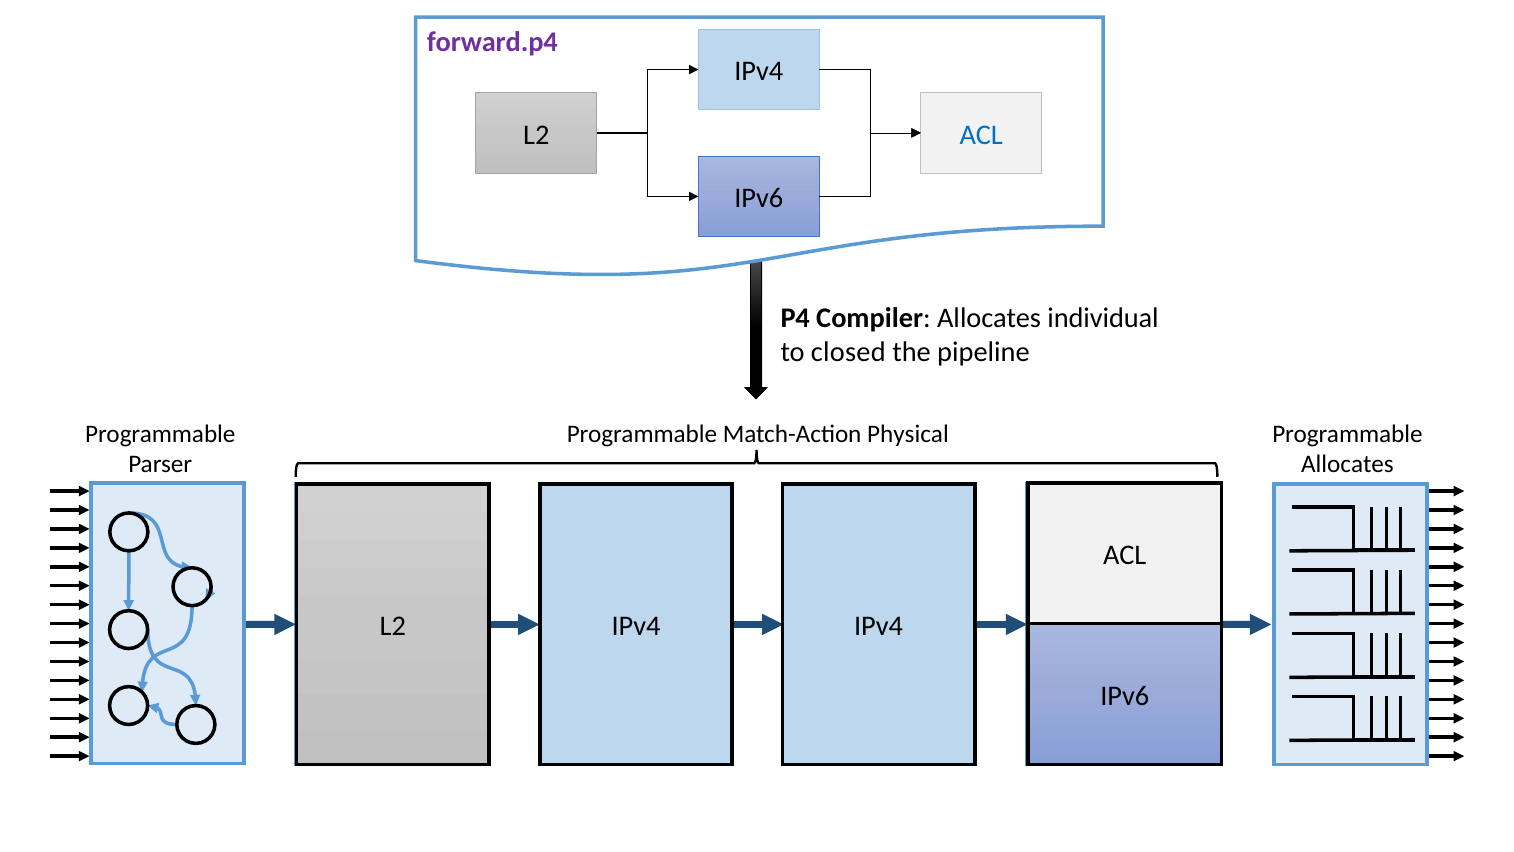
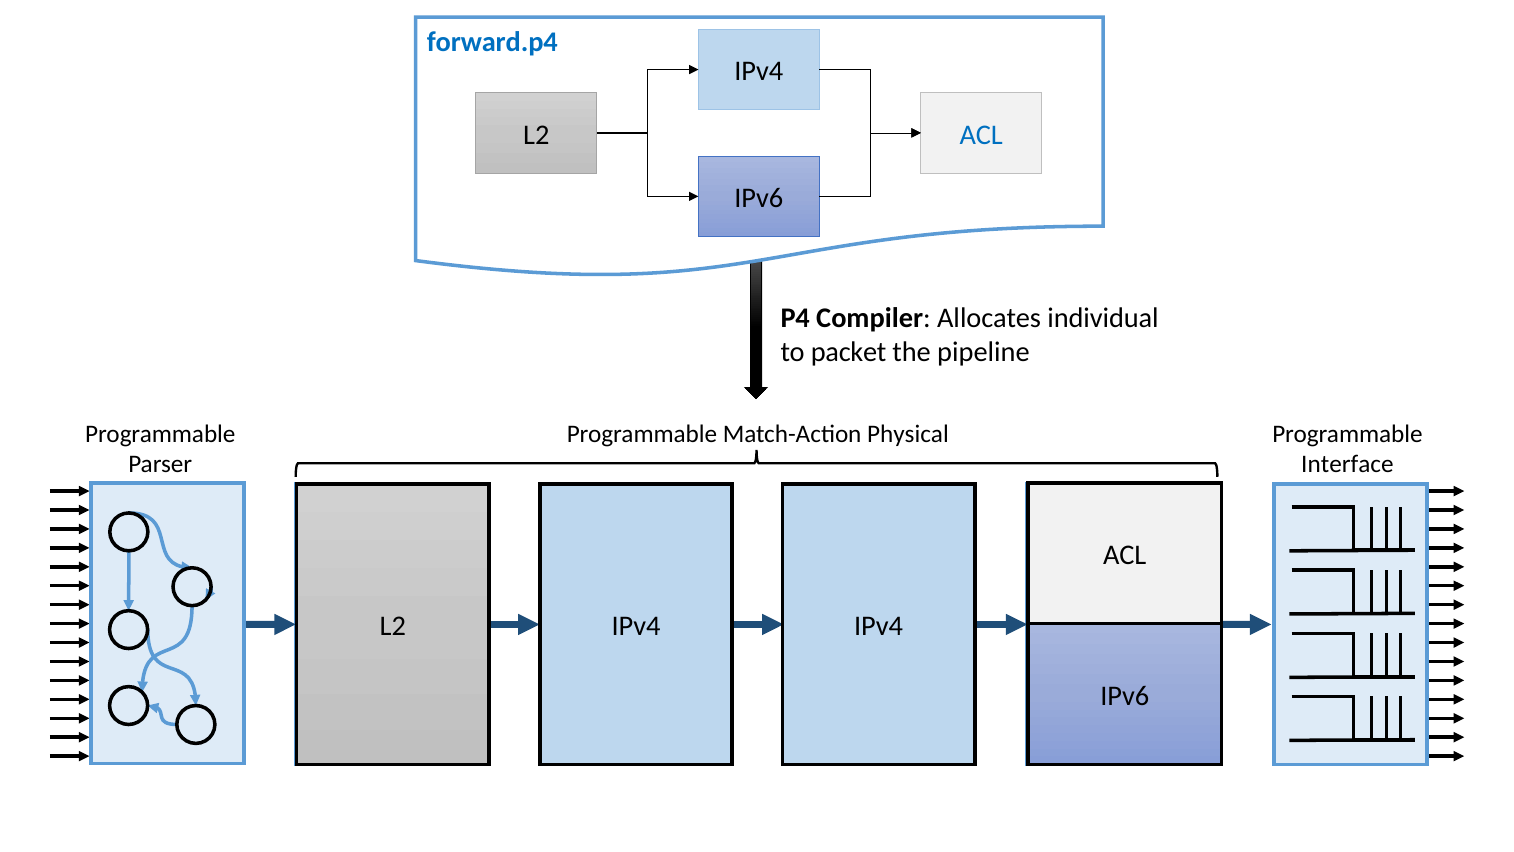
forward.p4 colour: purple -> blue
closed: closed -> packet
Allocates at (1347, 464): Allocates -> Interface
